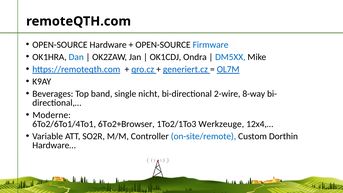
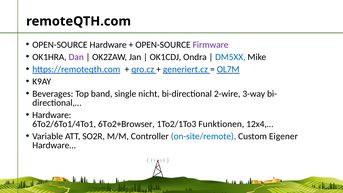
Firmware colour: blue -> purple
Dan colour: blue -> purple
8-way: 8-way -> 3-way
Moderne at (52, 115): Moderne -> Hardware
Werkzeuge: Werkzeuge -> Funktionen
Dorthin: Dorthin -> Eigener
